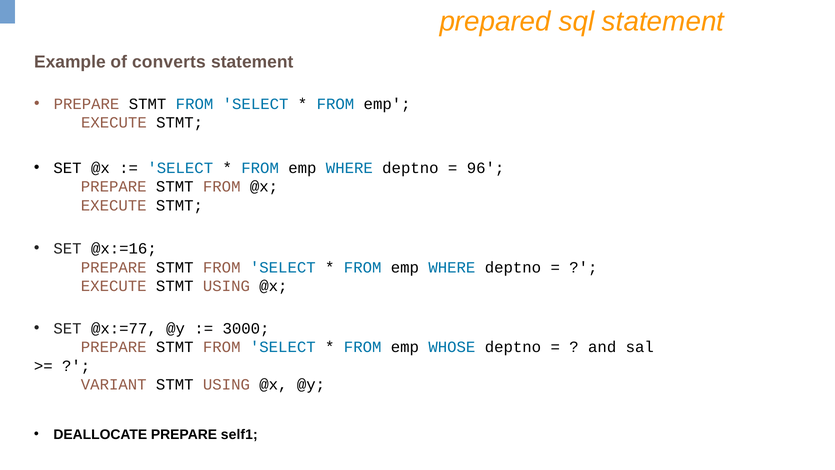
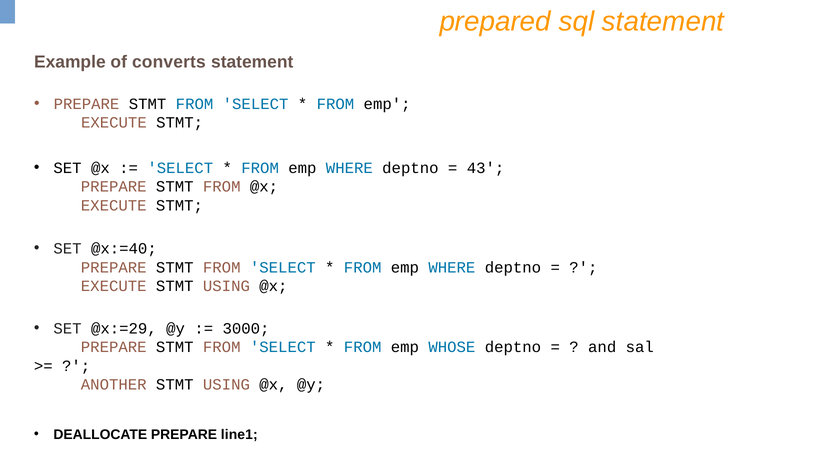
96: 96 -> 43
@x:=16: @x:=16 -> @x:=40
@x:=77: @x:=77 -> @x:=29
VARIANT: VARIANT -> ANOTHER
self1: self1 -> line1
